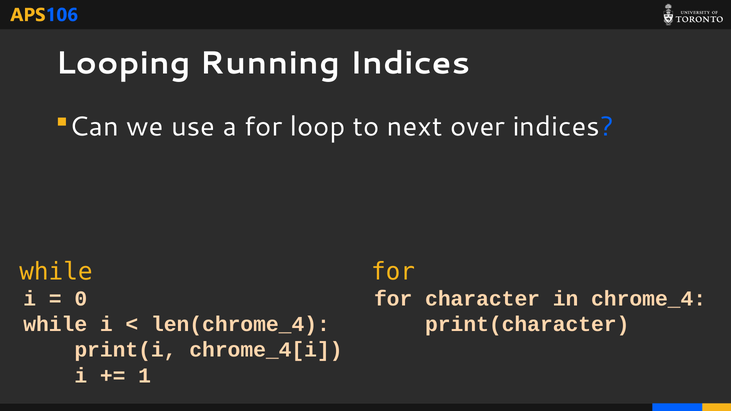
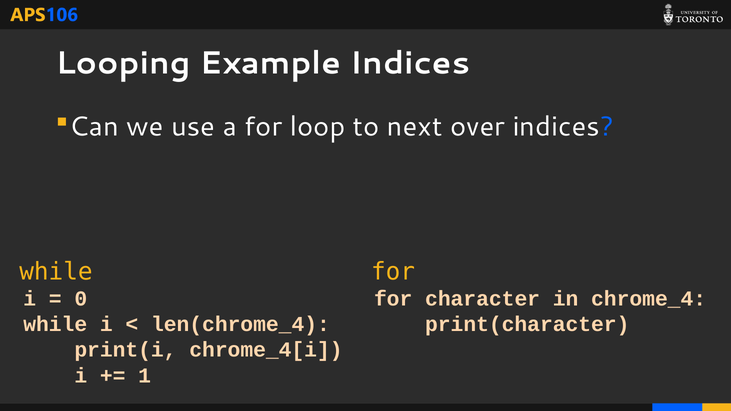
Running: Running -> Example
